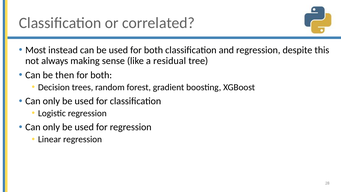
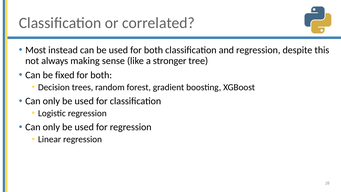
residual: residual -> stronger
then: then -> fixed
